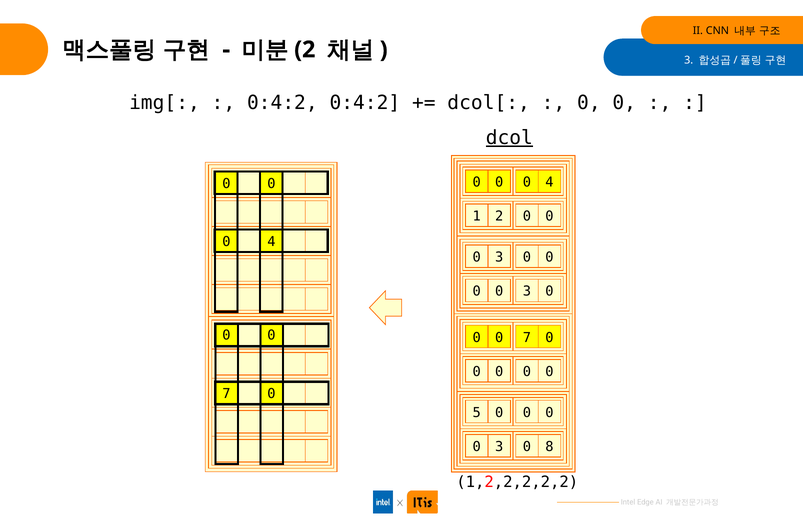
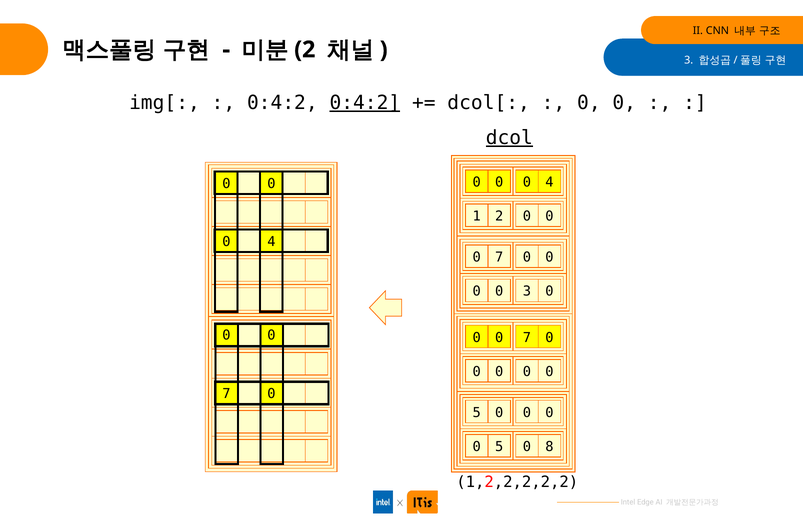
0:4:2 at (365, 103) underline: none -> present
3 at (499, 257): 3 -> 7
3 at (499, 447): 3 -> 5
